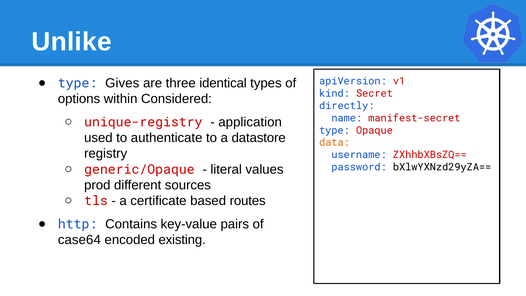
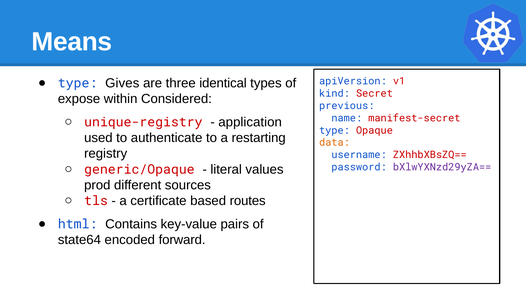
Unlike: Unlike -> Means
options: options -> expose
directly: directly -> previous
datastore: datastore -> restarting
bXlwYXNzd29yZA== colour: black -> purple
http: http -> html
case64: case64 -> state64
existing: existing -> forward
